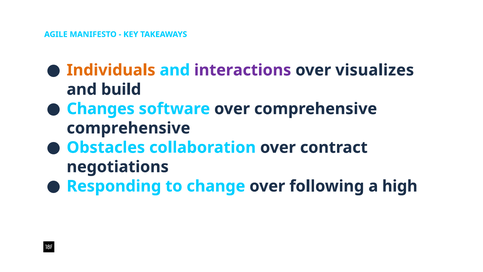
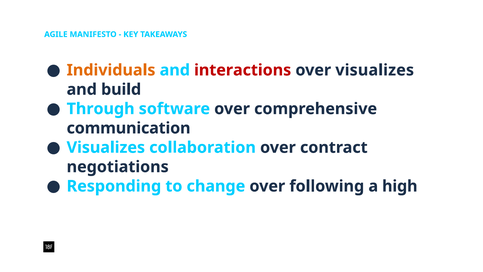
interactions colour: purple -> red
Changes: Changes -> Through
comprehensive at (128, 128): comprehensive -> communication
Obstacles at (106, 147): Obstacles -> Visualizes
